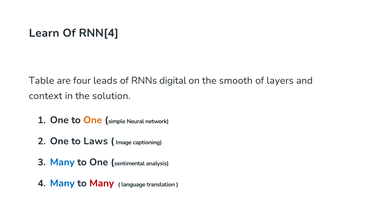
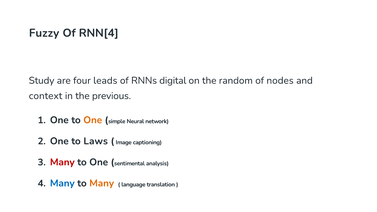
Learn: Learn -> Fuzzy
Table: Table -> Study
smooth: smooth -> random
layers: layers -> nodes
solution: solution -> previous
Many at (62, 162) colour: blue -> red
Many at (102, 183) colour: red -> orange
